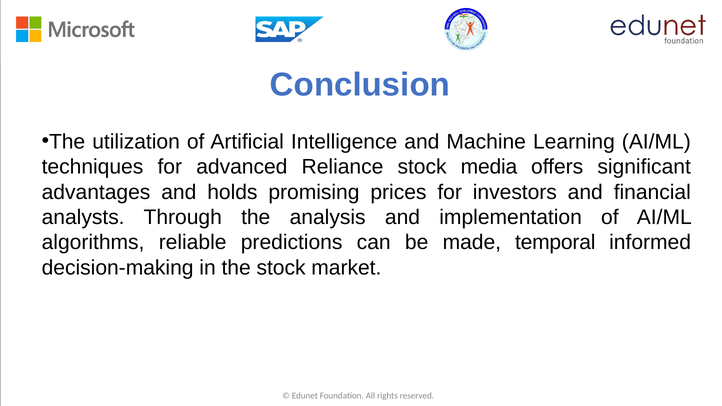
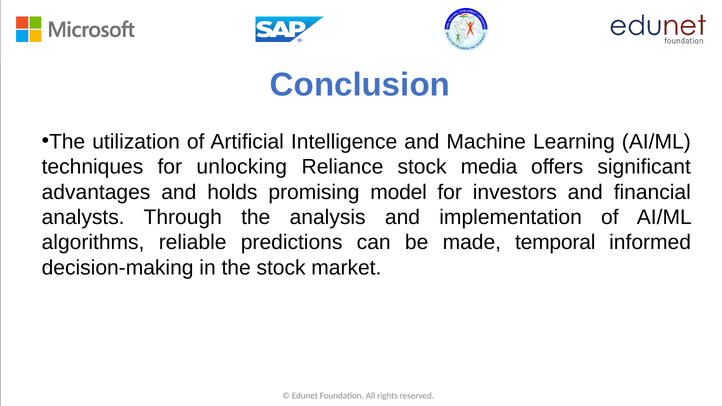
advanced: advanced -> unlocking
prices: prices -> model
